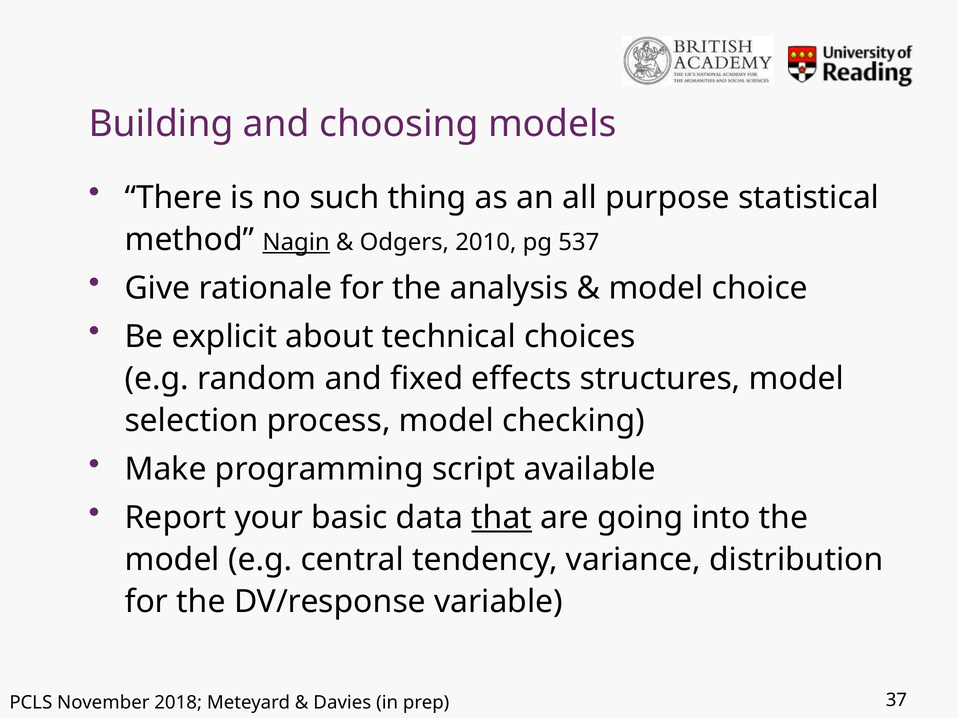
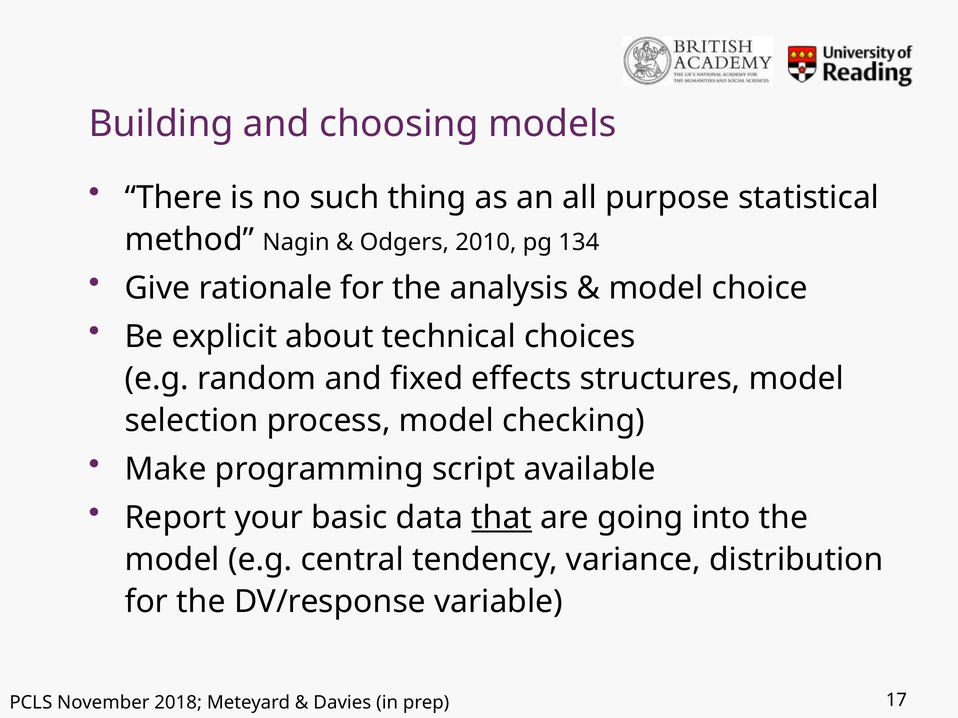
Nagin underline: present -> none
537: 537 -> 134
37: 37 -> 17
